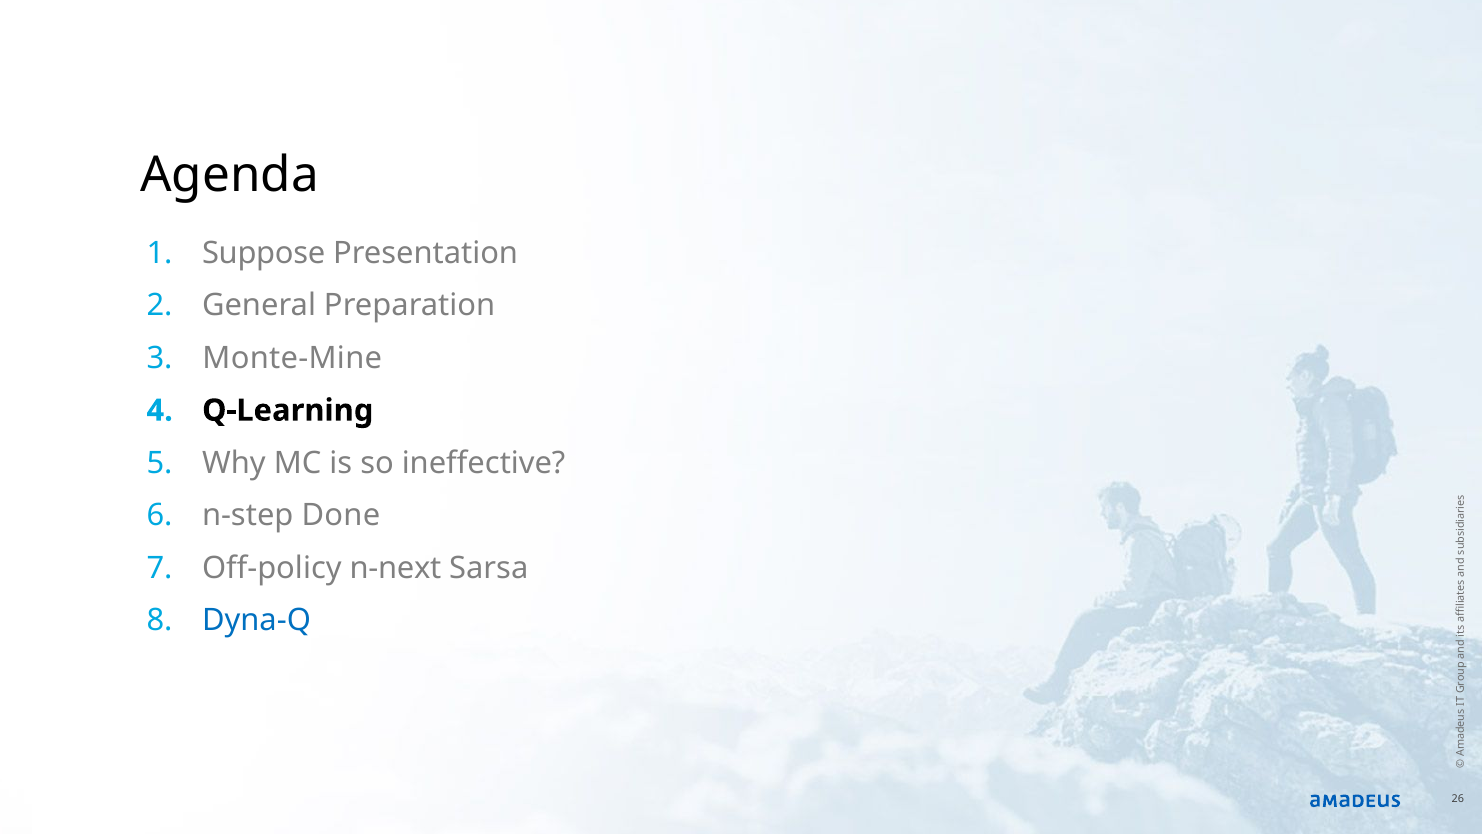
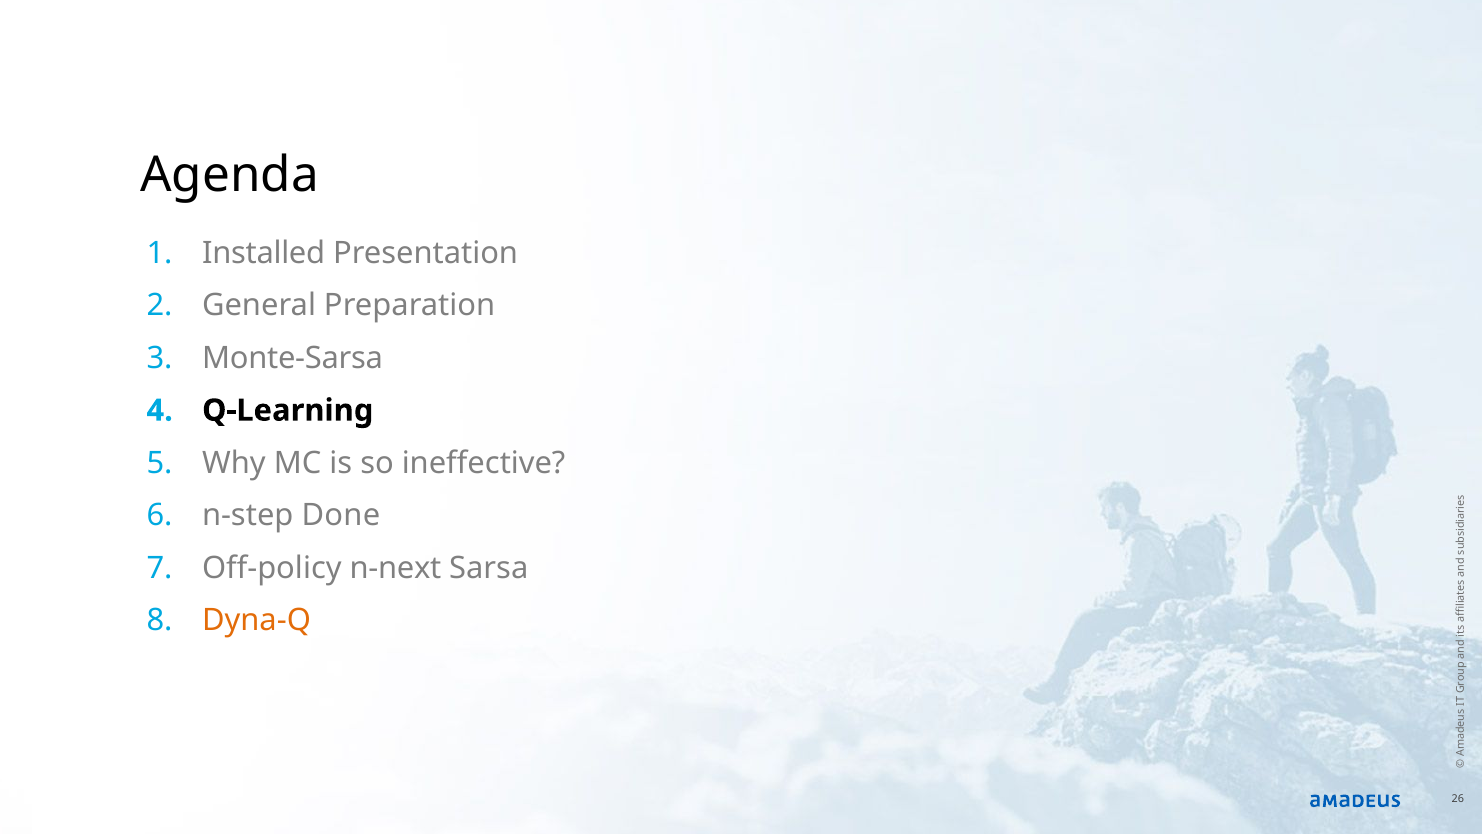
Suppose: Suppose -> Installed
Monte-Mine: Monte-Mine -> Monte-Sarsa
Dyna-Q colour: blue -> orange
